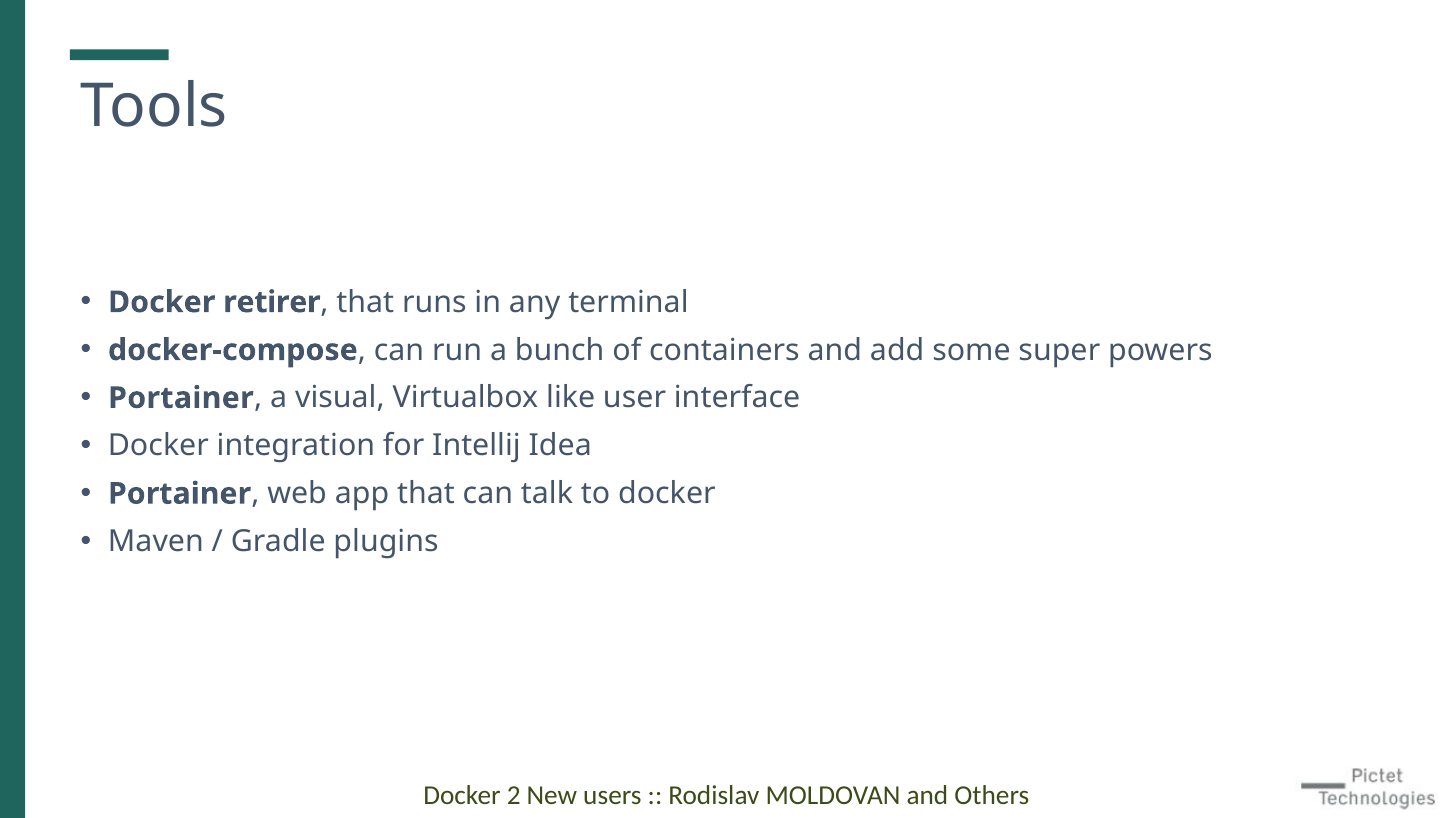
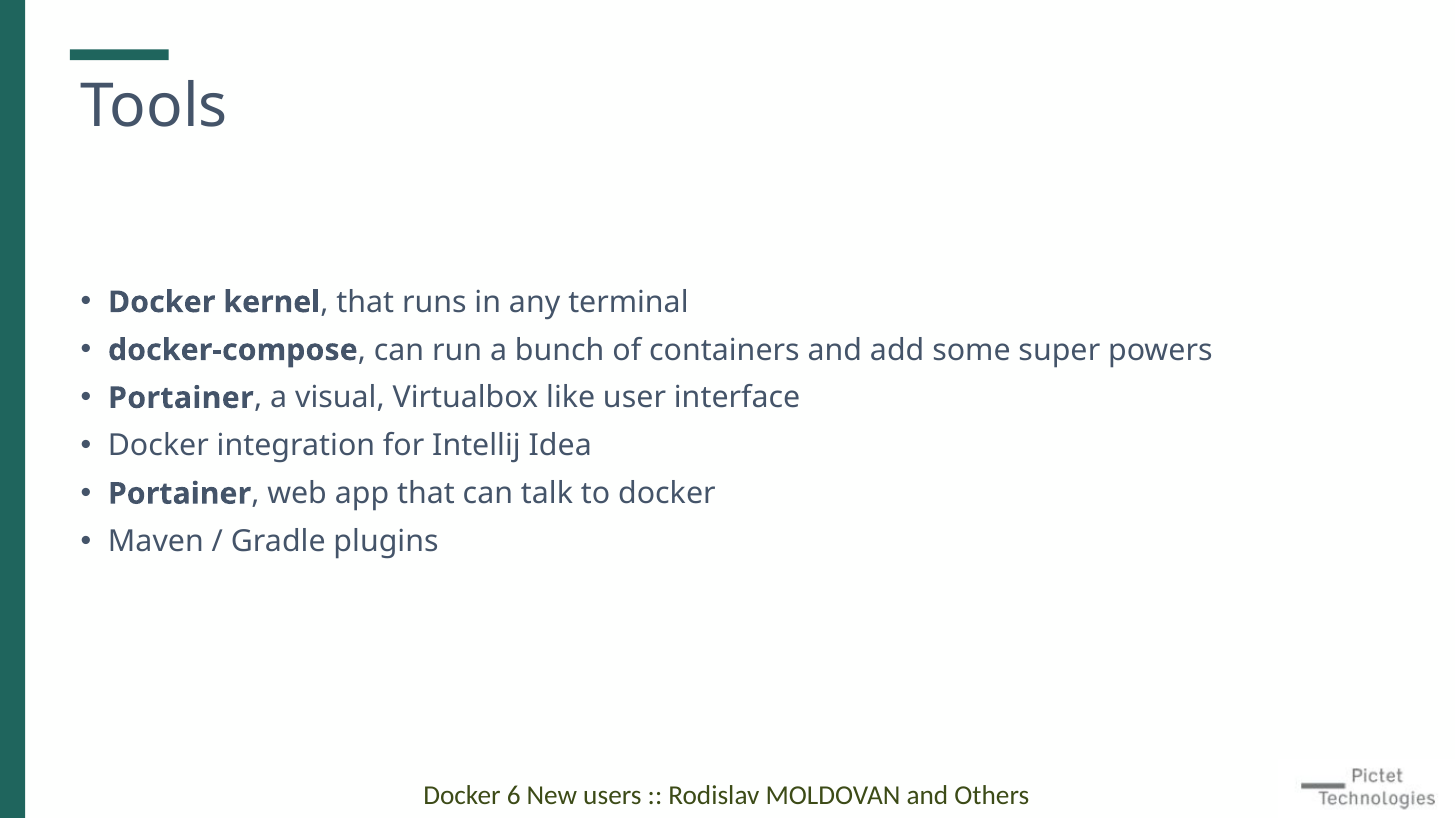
retirer: retirer -> kernel
2: 2 -> 6
